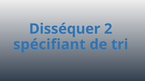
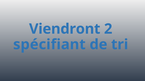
Disséquer: Disséquer -> Viendront
